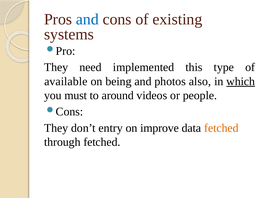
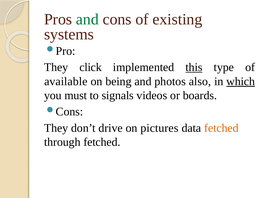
and at (87, 19) colour: blue -> green
need: need -> click
this underline: none -> present
around: around -> signals
people: people -> boards
entry: entry -> drive
improve: improve -> pictures
